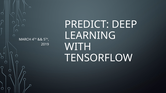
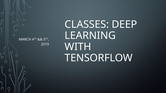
PREDICT: PREDICT -> CLASSES
